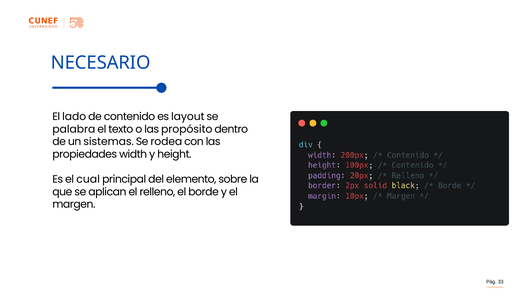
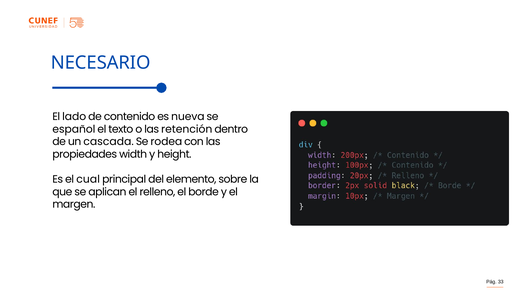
layout: layout -> nueva
palabra: palabra -> español
propósito: propósito -> retención
sistemas: sistemas -> cascada
